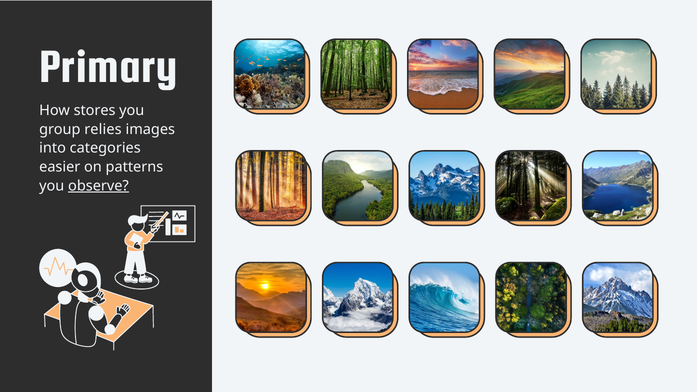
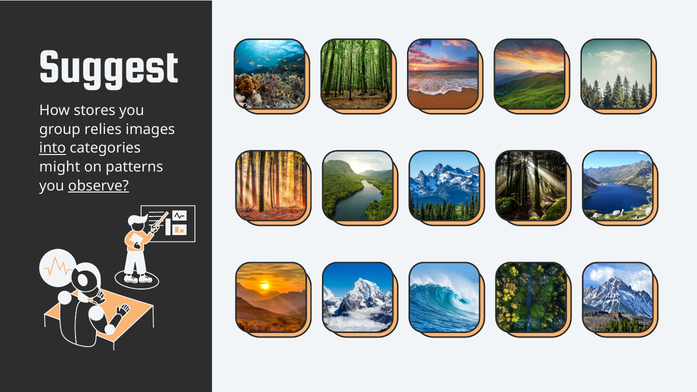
Primary: Primary -> Suggest
into underline: none -> present
easier: easier -> might
